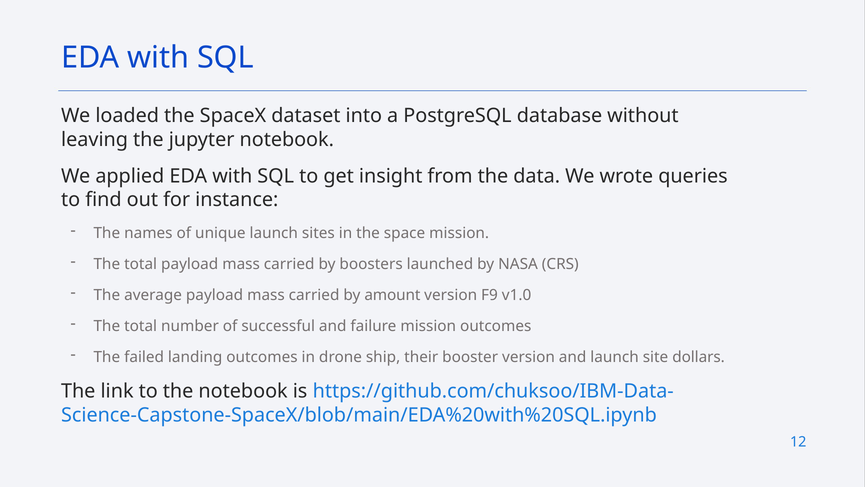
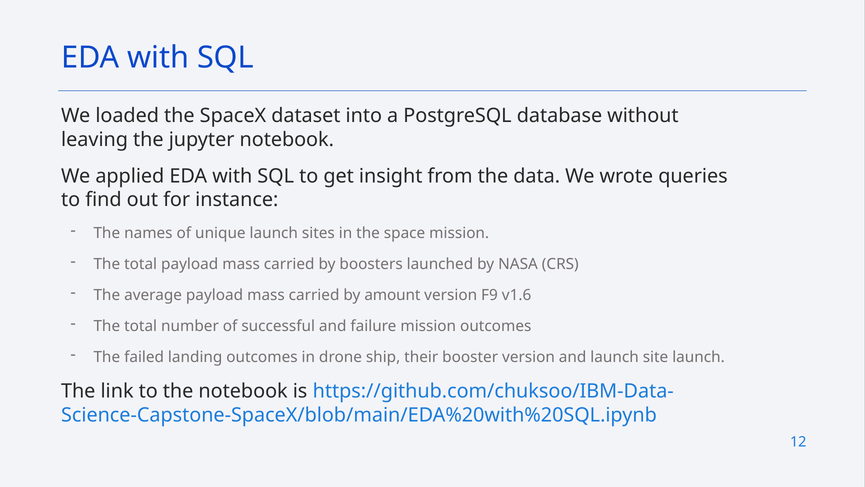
v1.0: v1.0 -> v1.6
site dollars: dollars -> launch
